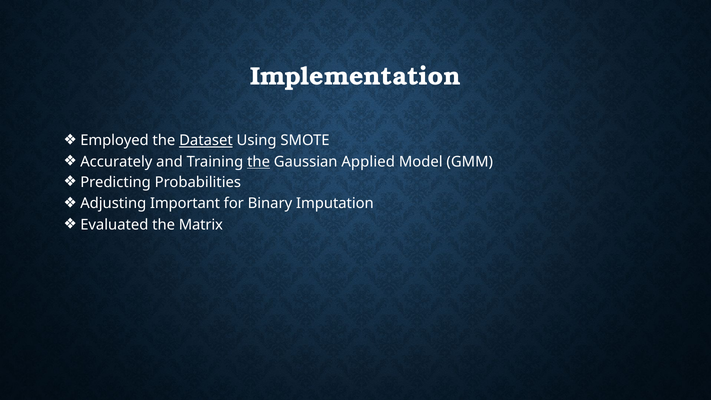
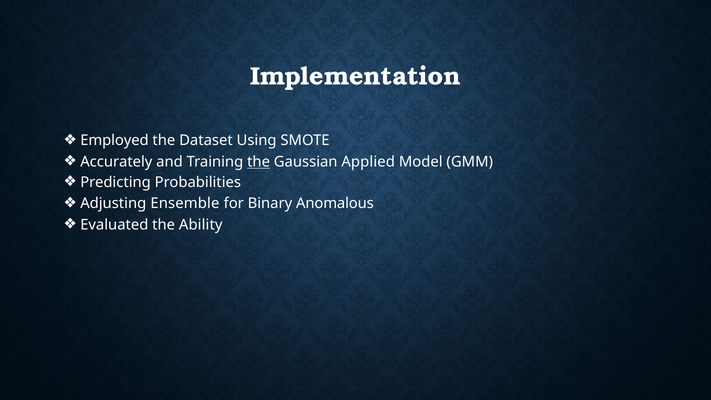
Dataset underline: present -> none
Important: Important -> Ensemble
Imputation: Imputation -> Anomalous
Matrix: Matrix -> Ability
